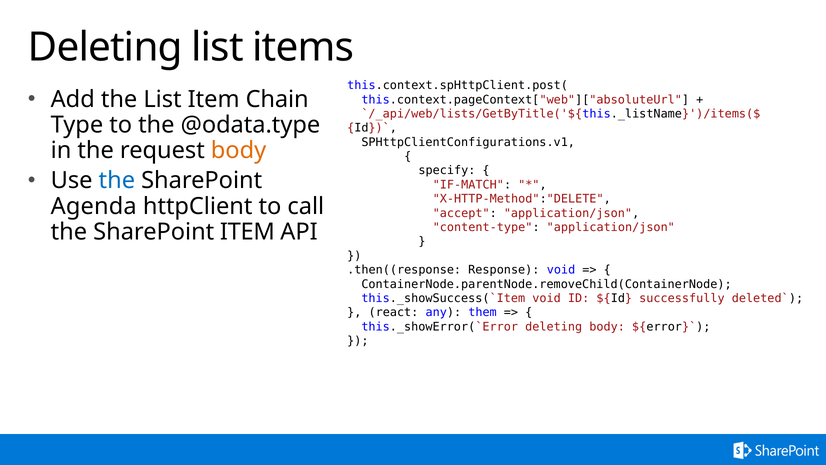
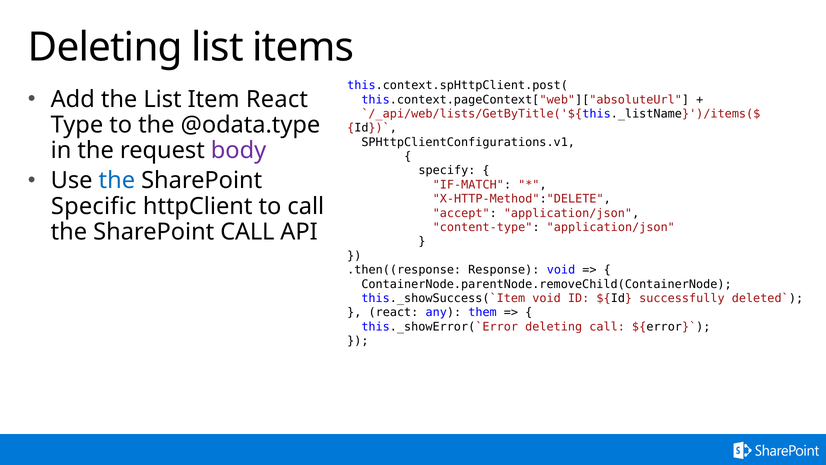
Item Chain: Chain -> React
body at (239, 150) colour: orange -> purple
Agenda: Agenda -> Specific
SharePoint ITEM: ITEM -> CALL
deleting body: body -> call
